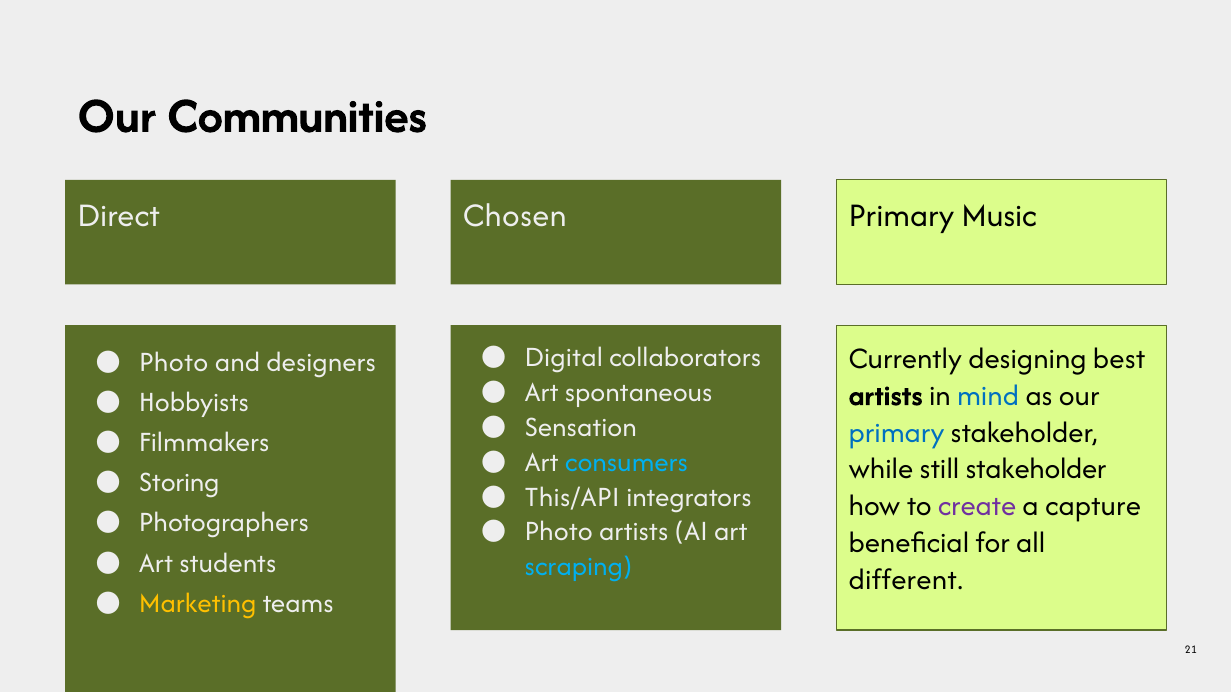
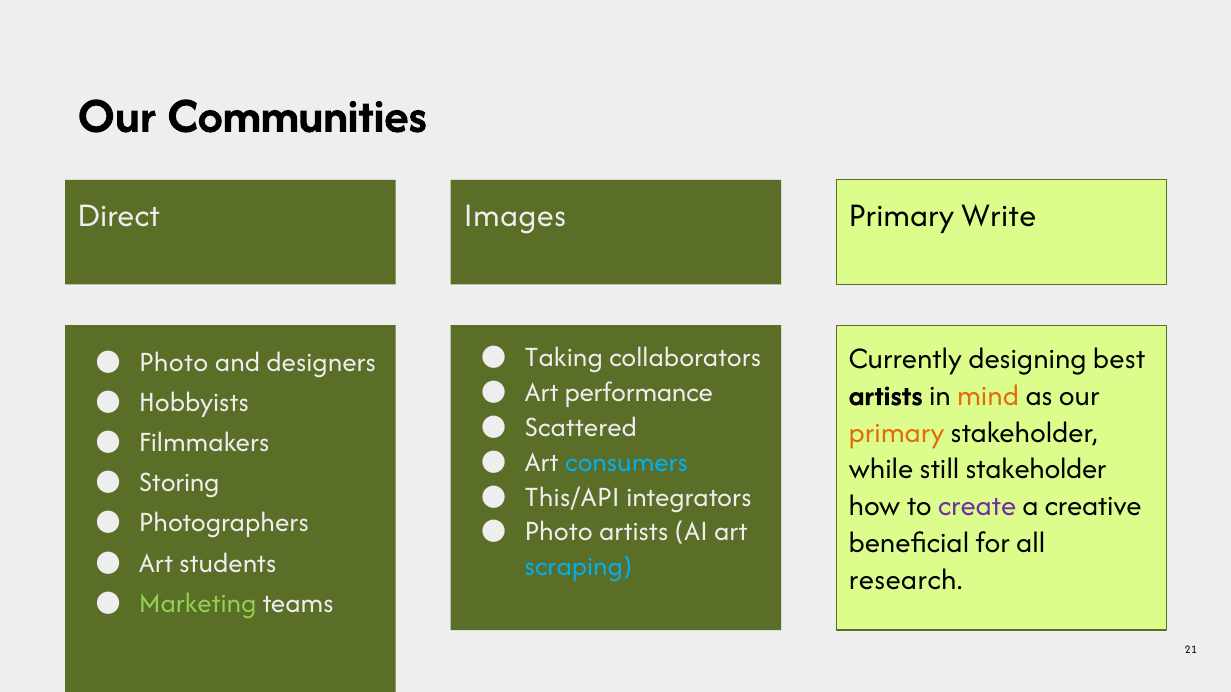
Chosen: Chosen -> Images
Music: Music -> Write
Digital: Digital -> Taking
spontaneous: spontaneous -> performance
mind colour: blue -> orange
Sensation: Sensation -> Scattered
primary at (897, 432) colour: blue -> orange
capture: capture -> creative
different: different -> research
Marketing colour: yellow -> light green
